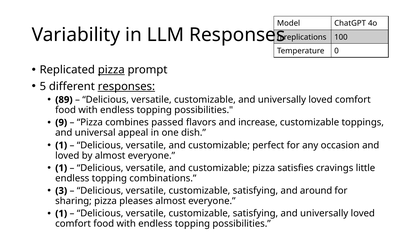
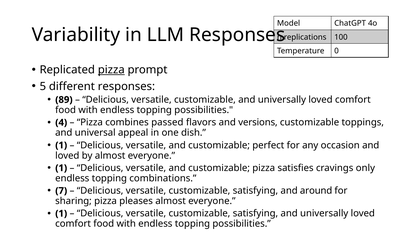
responses at (126, 87) underline: present -> none
9: 9 -> 4
increase: increase -> versions
little: little -> only
3: 3 -> 7
